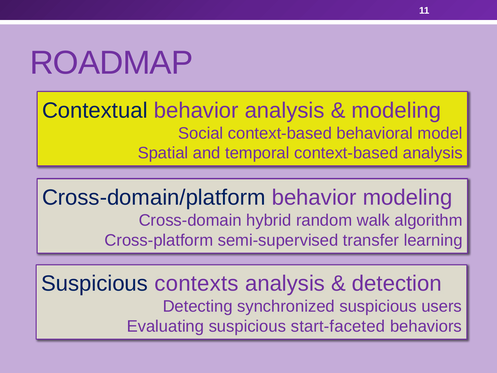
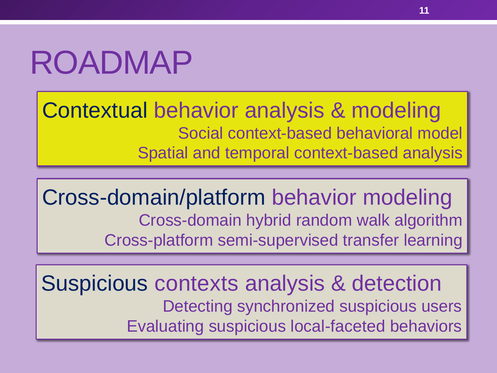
start-faceted: start-faceted -> local-faceted
